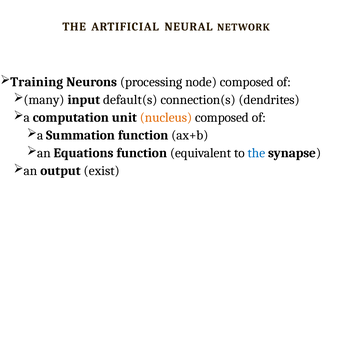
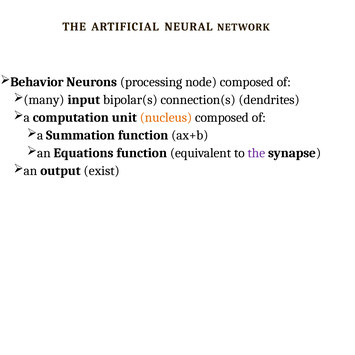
Training: Training -> Behavior
default(s: default(s -> bipolar(s
the at (256, 153) colour: blue -> purple
